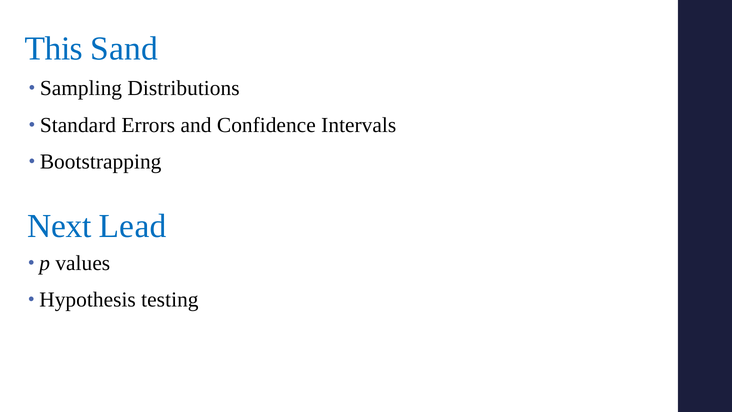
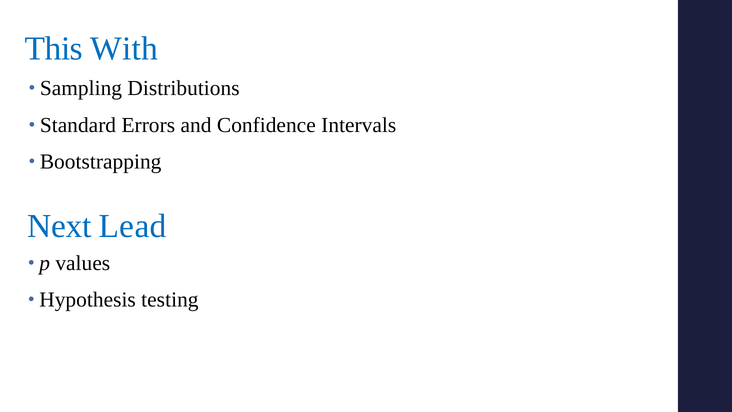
Sand: Sand -> With
